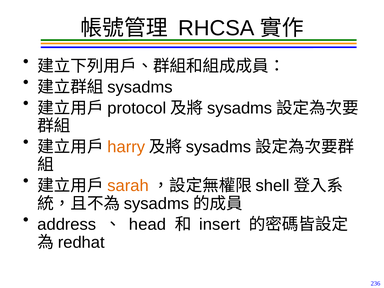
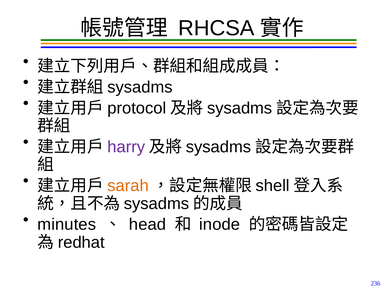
harry colour: orange -> purple
address: address -> minutes
insert: insert -> inode
